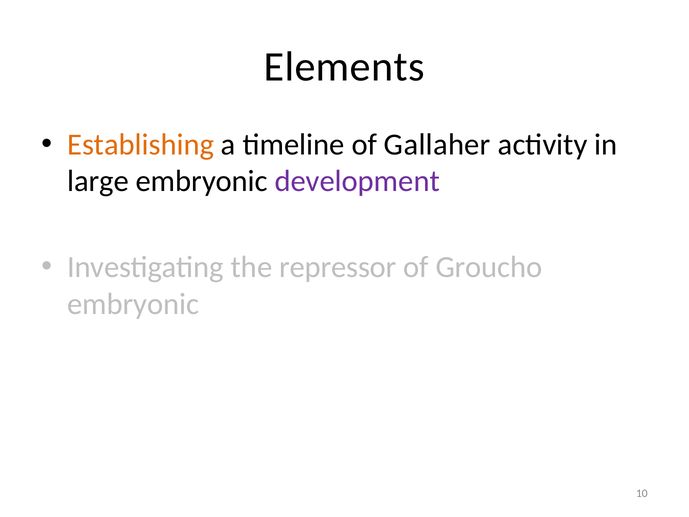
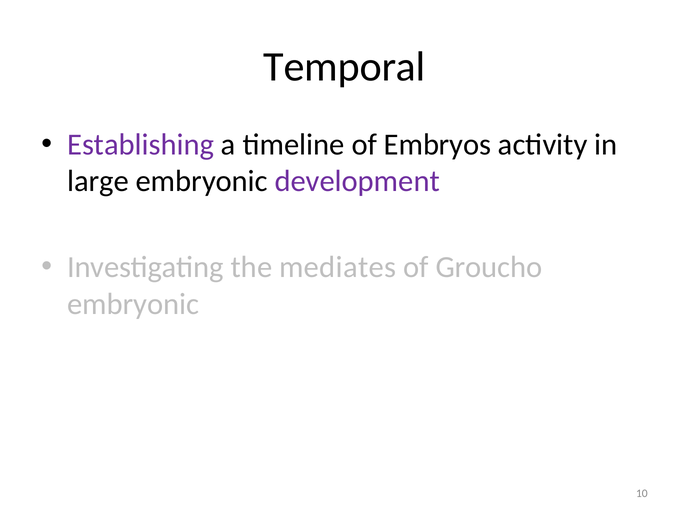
Elements: Elements -> Temporal
Establishing colour: orange -> purple
Gallaher: Gallaher -> Embryos
repressor: repressor -> mediates
